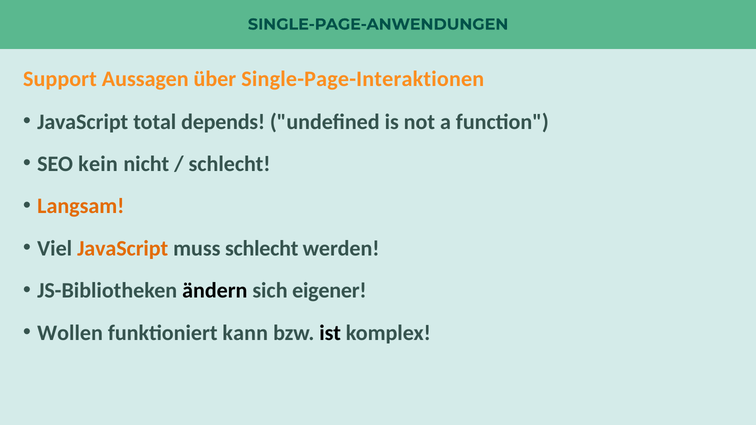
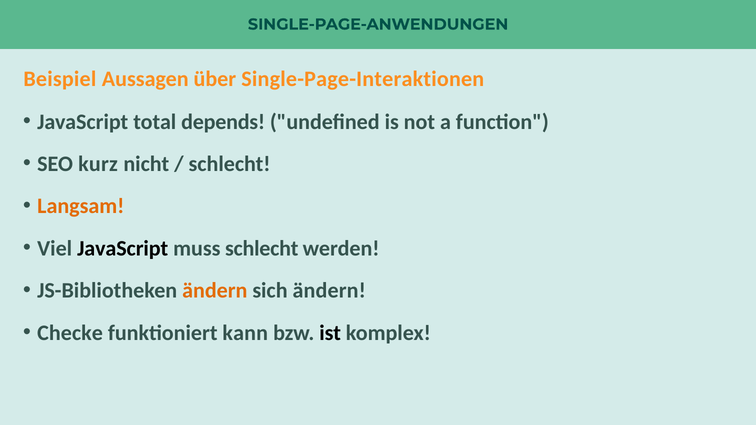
Support: Support -> Beispiel
kein: kein -> kurz
JavaScript at (123, 249) colour: orange -> black
ändern at (215, 291) colour: black -> orange
sich eigener: eigener -> ändern
Wollen: Wollen -> Checke
